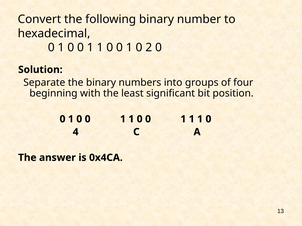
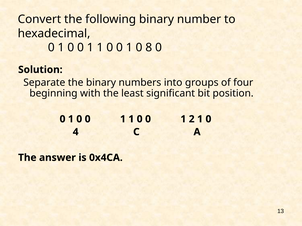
2: 2 -> 8
1 at (192, 119): 1 -> 2
